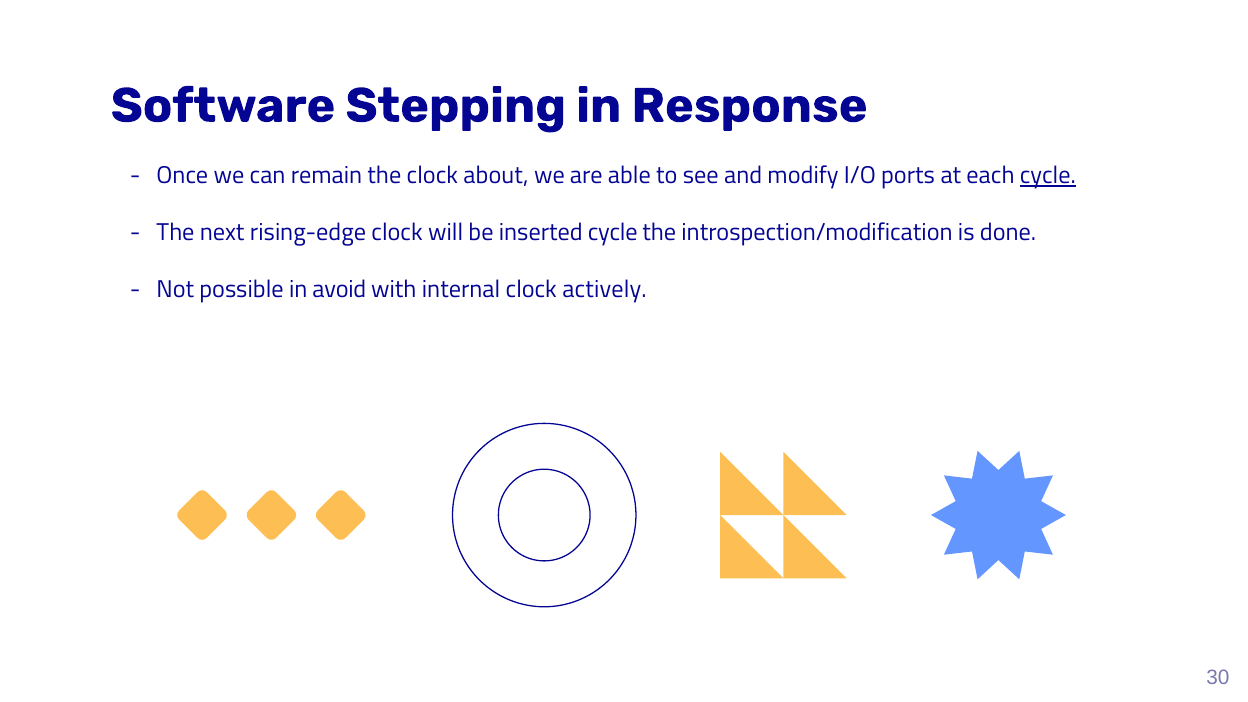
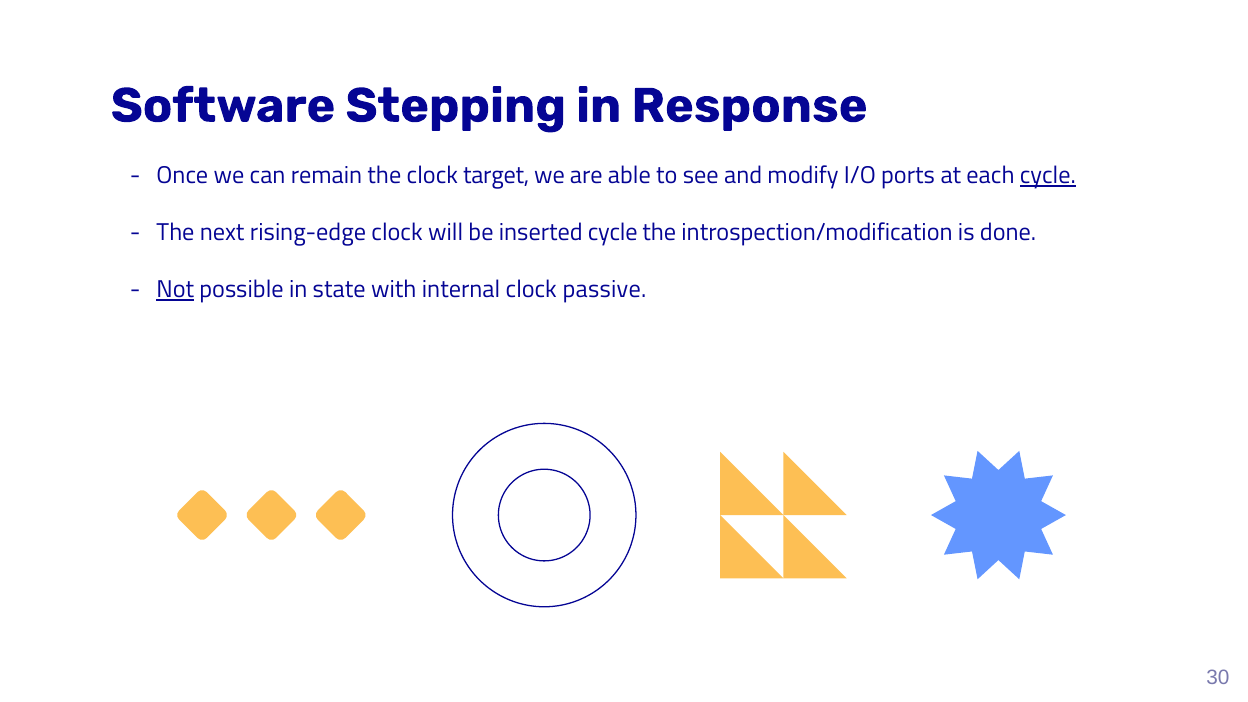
about: about -> target
Not underline: none -> present
avoid: avoid -> state
actively: actively -> passive
